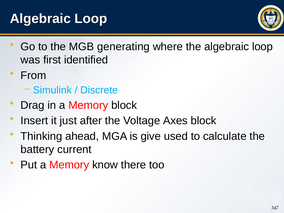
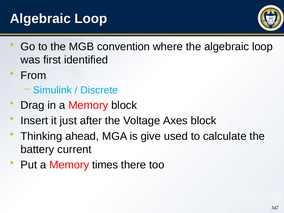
generating: generating -> convention
know: know -> times
